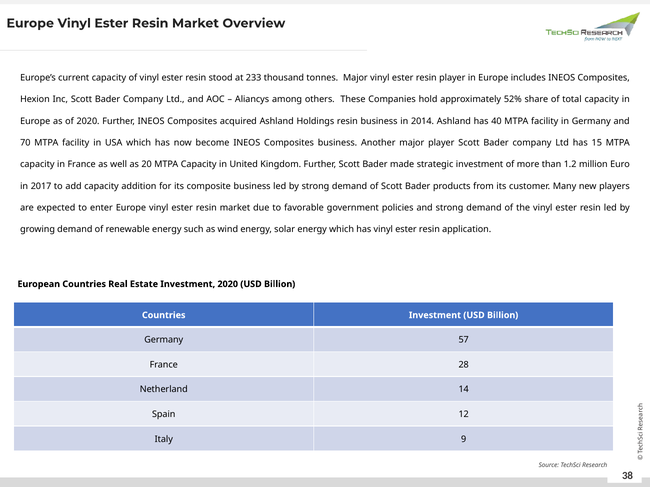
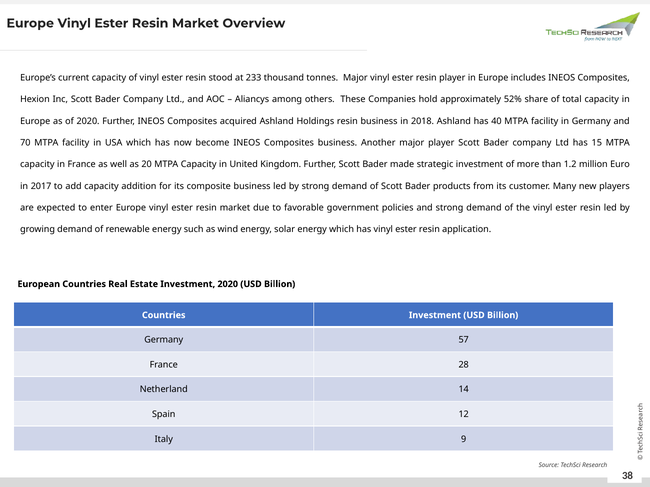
2014: 2014 -> 2018
